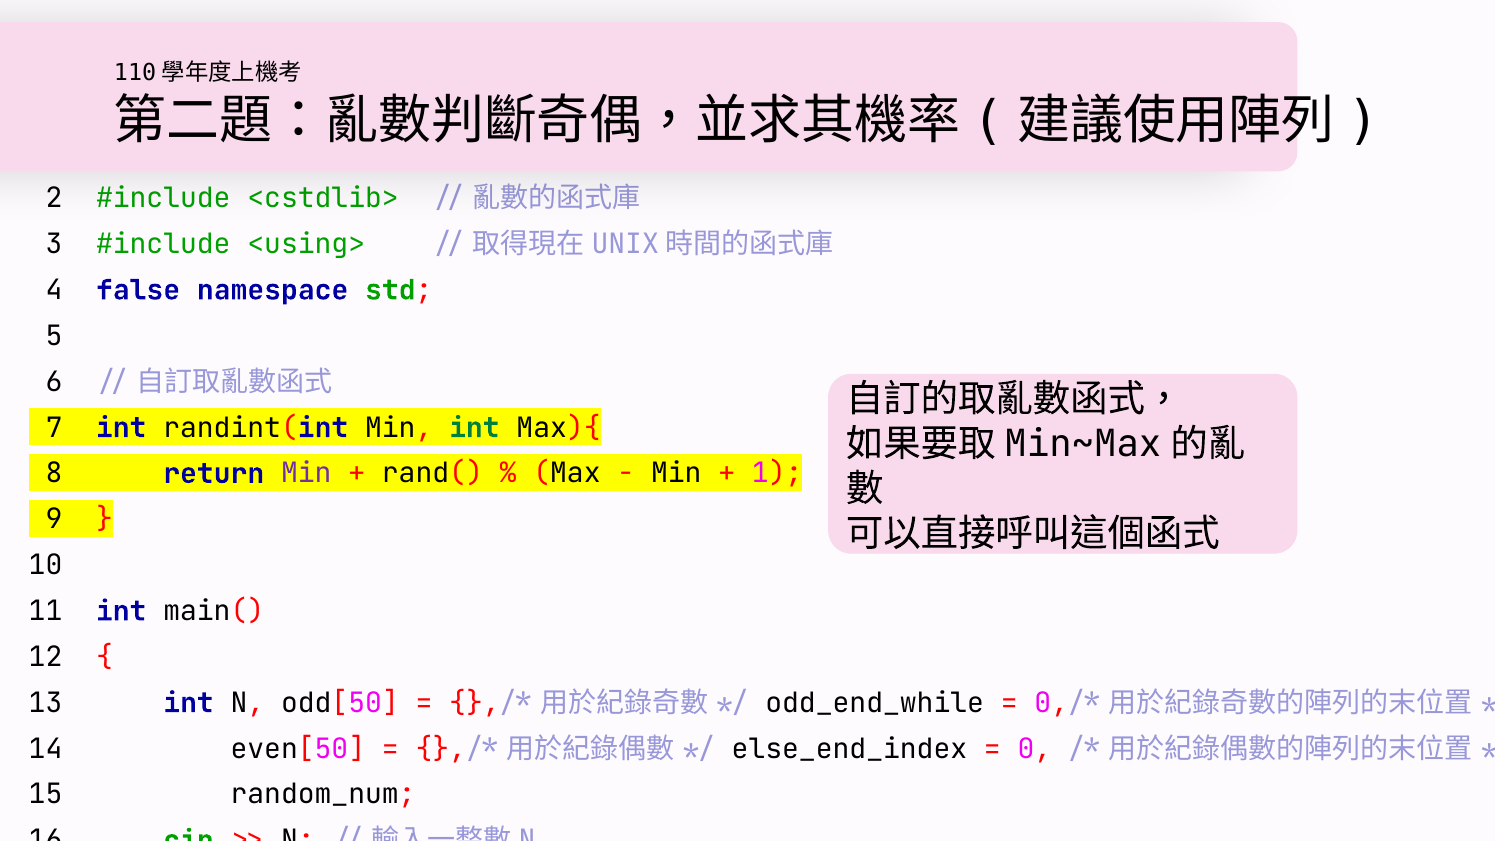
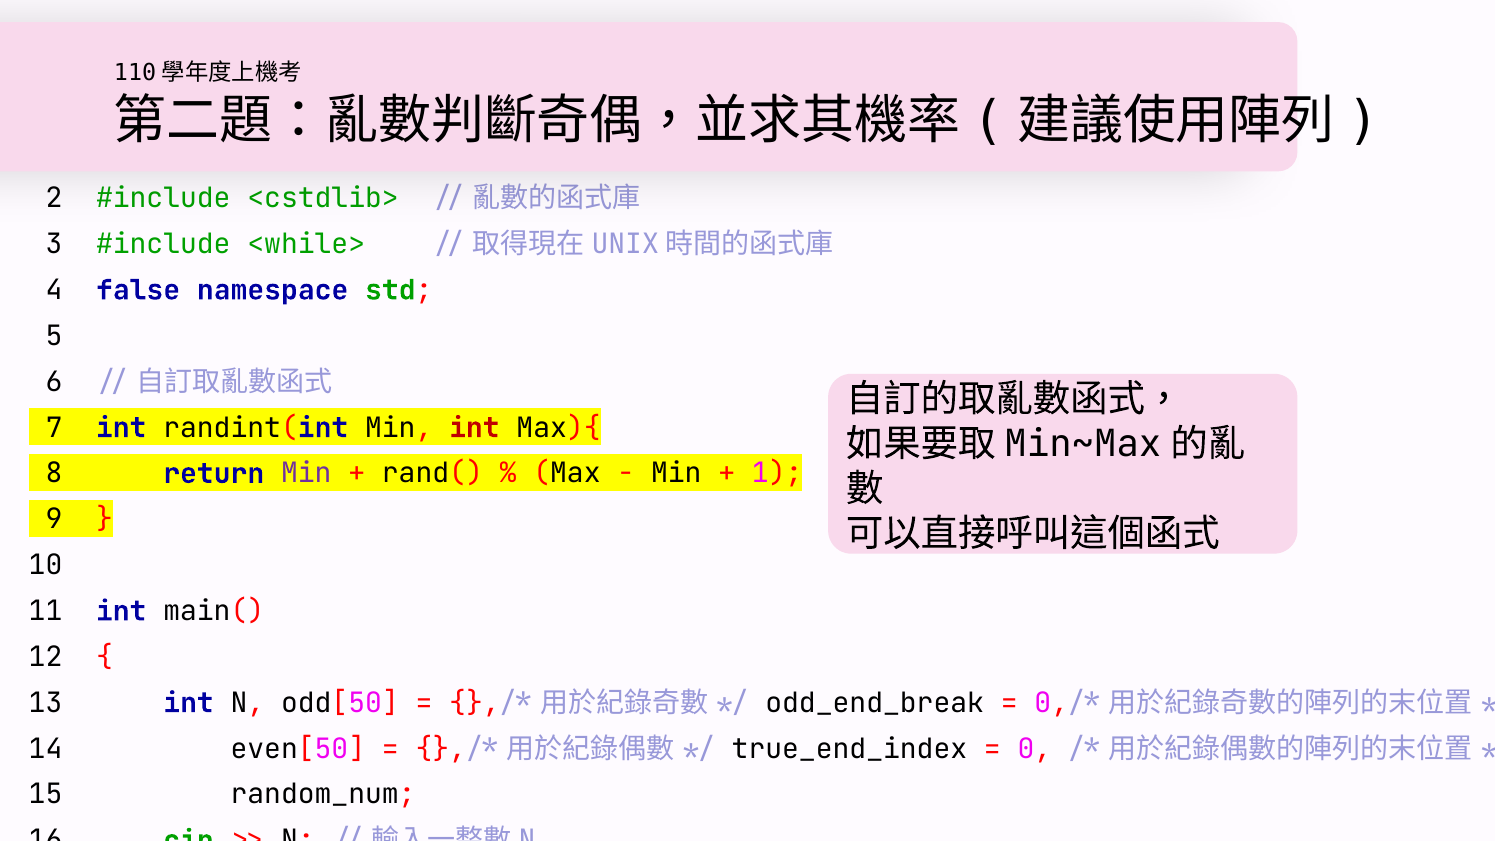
<using>: <using> -> <while>
int at (474, 428) colour: green -> red
odd_end_while: odd_end_while -> odd_end_break
else_end_index: else_end_index -> true_end_index
